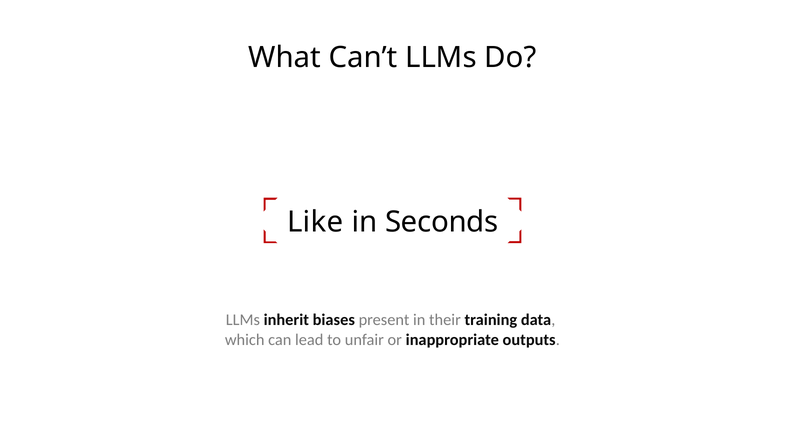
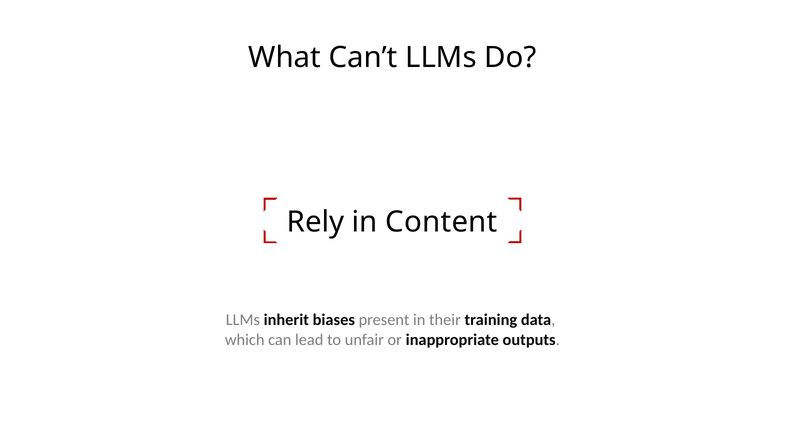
Like: Like -> Rely
Seconds: Seconds -> Content
